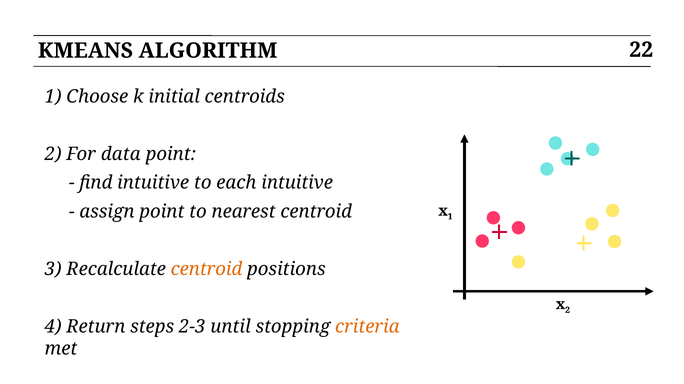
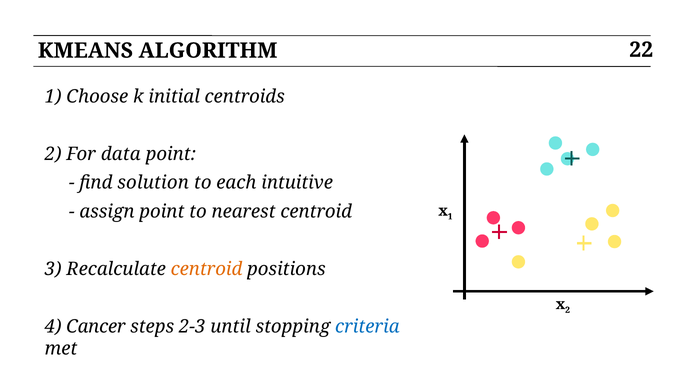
find intuitive: intuitive -> solution
Return: Return -> Cancer
criteria colour: orange -> blue
